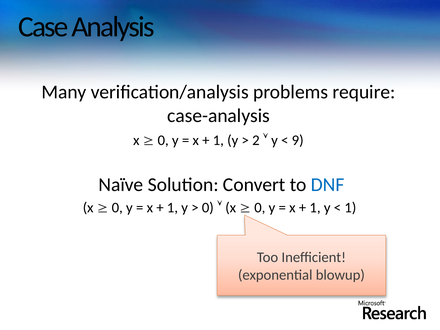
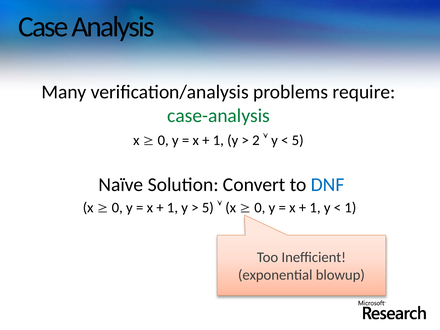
case-analysis colour: black -> green
9 at (298, 140): 9 -> 5
0 at (208, 208): 0 -> 5
